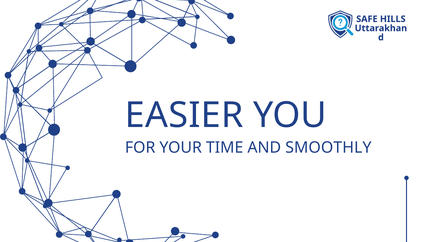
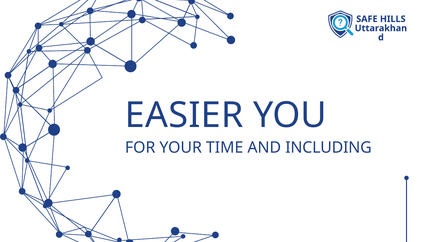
SMOOTHLY: SMOOTHLY -> INCLUDING
